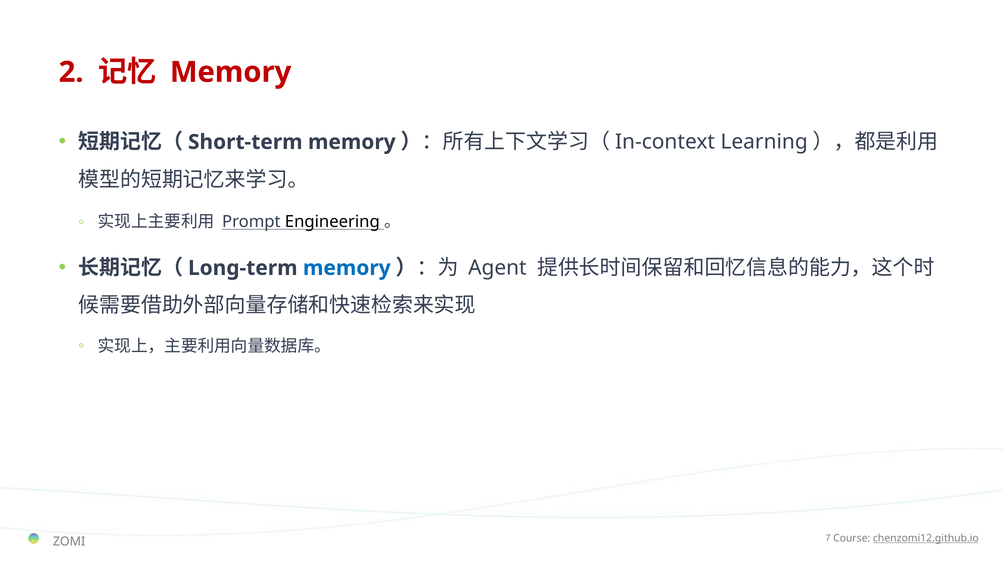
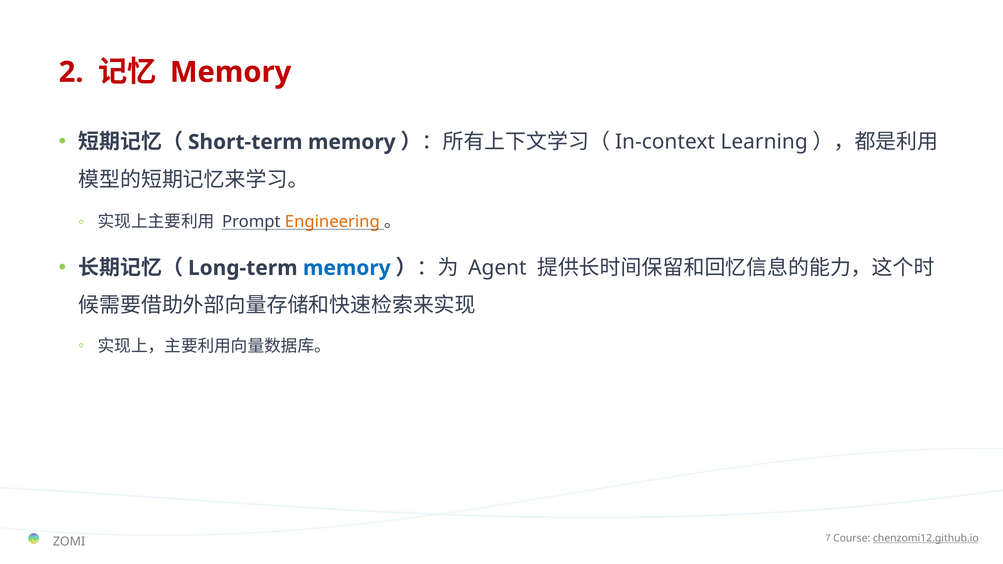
Engineering colour: black -> orange
